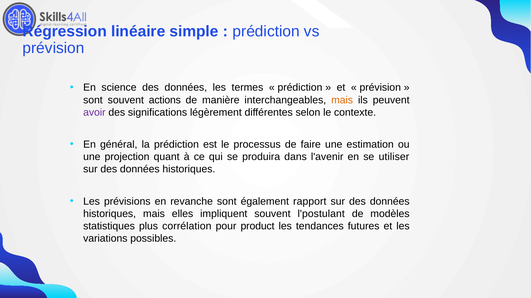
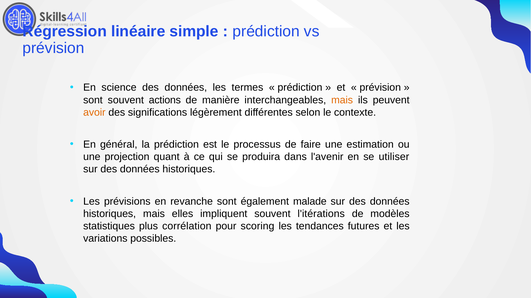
avoir colour: purple -> orange
rapport: rapport -> malade
l'postulant: l'postulant -> l'itérations
product: product -> scoring
